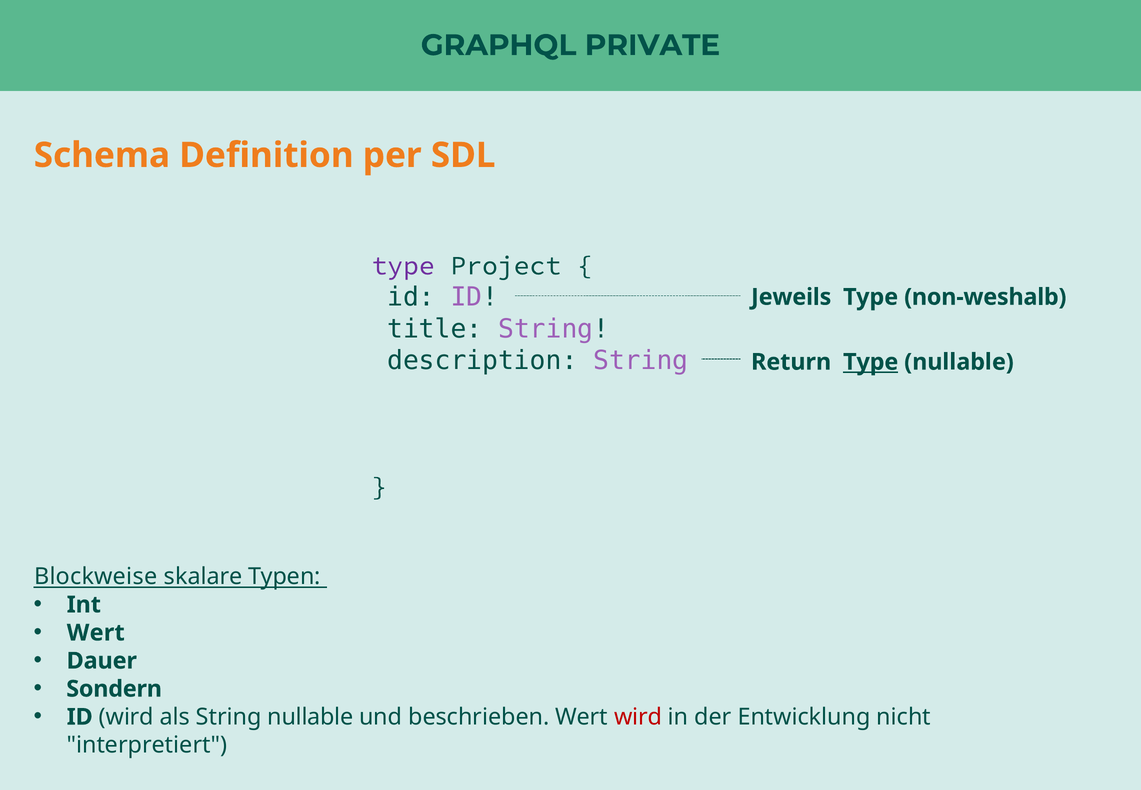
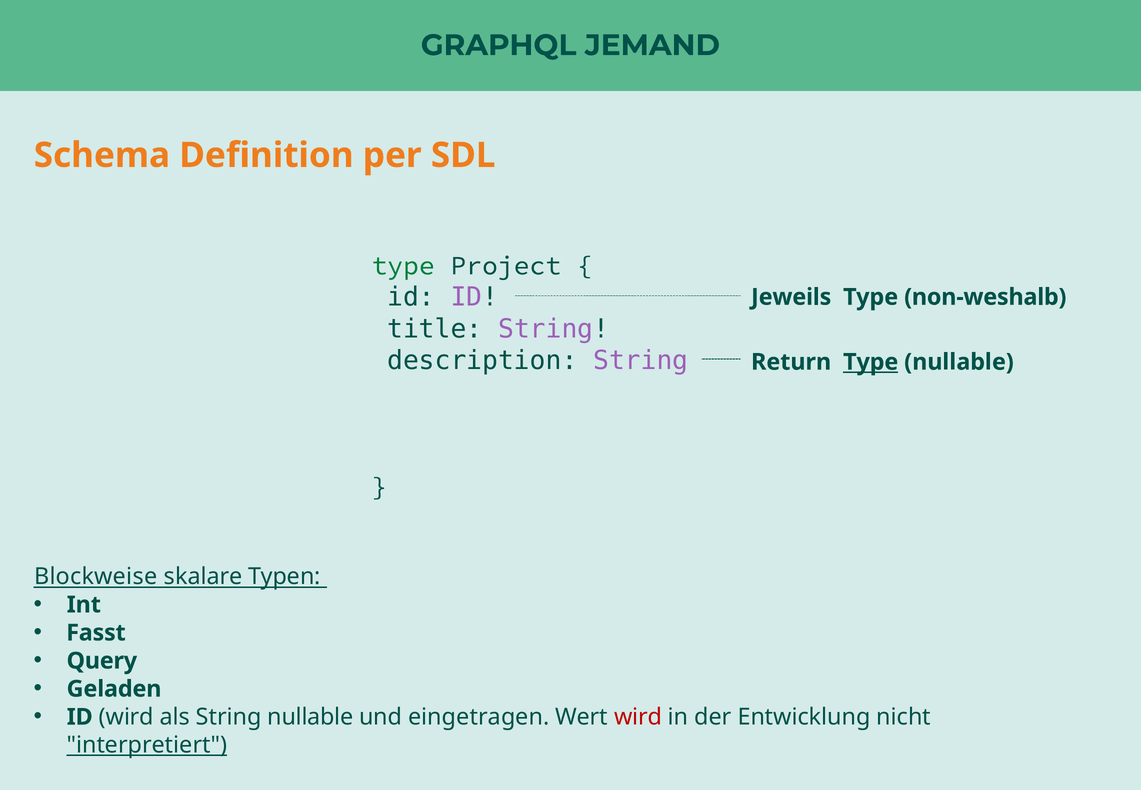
PRIVATE: PRIVATE -> JEMAND
type at (403, 266) colour: purple -> green
Wert at (96, 633): Wert -> Fasst
Dauer: Dauer -> Query
Sondern: Sondern -> Geladen
beschrieben: beschrieben -> eingetragen
interpretiert underline: none -> present
